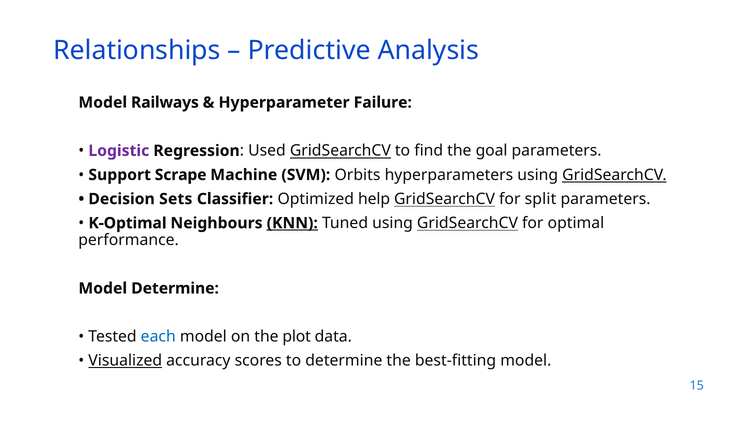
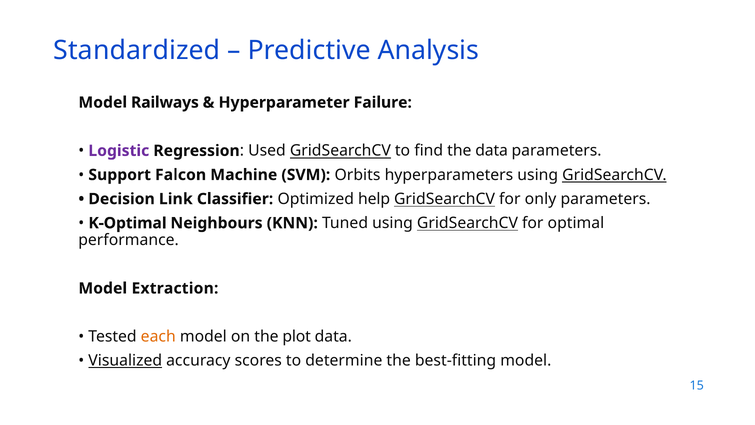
Relationships: Relationships -> Standardized
the goal: goal -> data
Scrape: Scrape -> Falcon
Sets: Sets -> Link
split: split -> only
KNN underline: present -> none
Model Determine: Determine -> Extraction
each colour: blue -> orange
